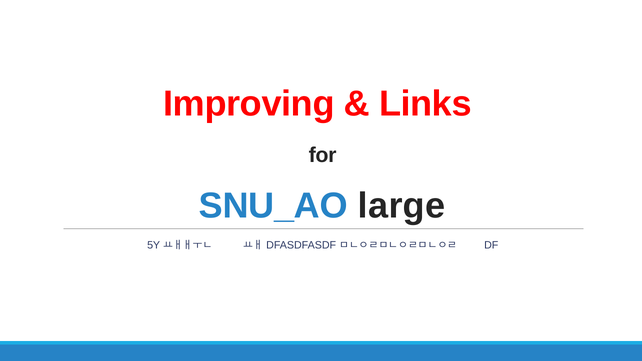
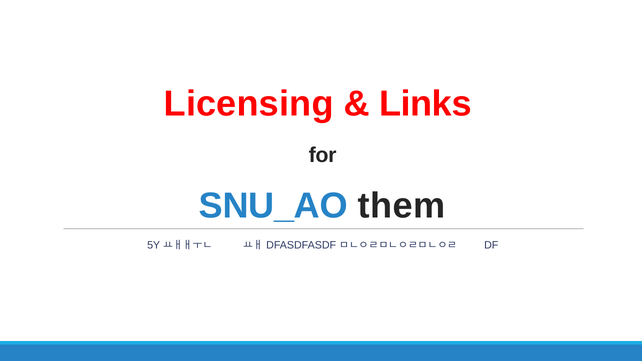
Improving: Improving -> Licensing
large: large -> them
